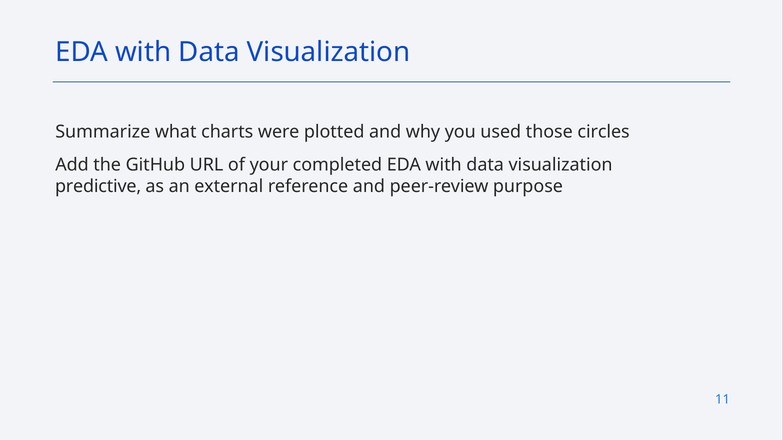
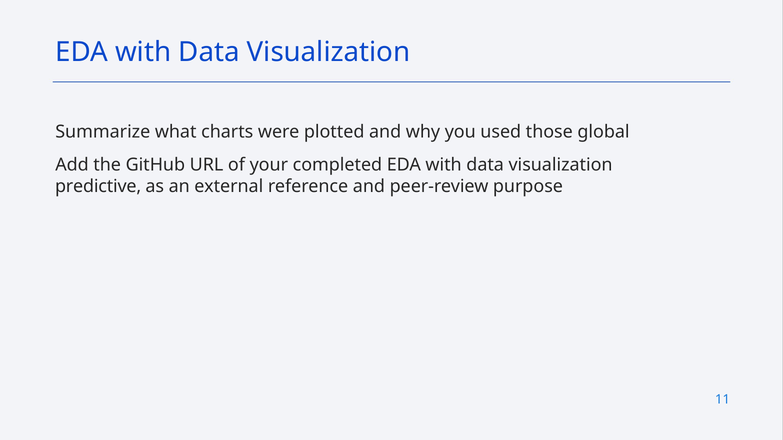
circles: circles -> global
